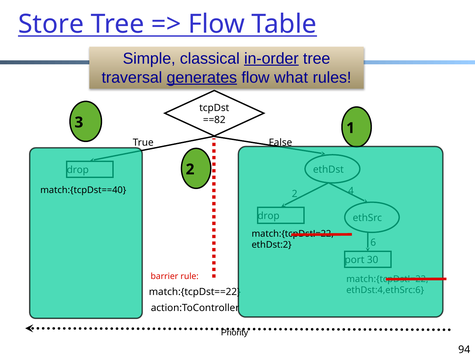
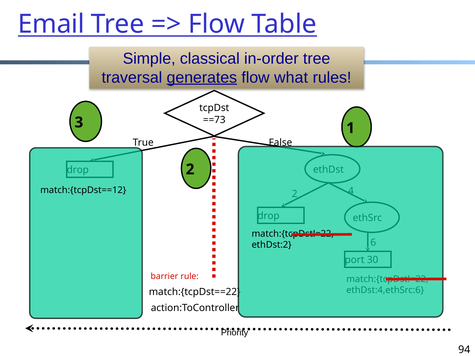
Store: Store -> Email
in-order underline: present -> none
==82: ==82 -> ==73
match:{tcpDst==40: match:{tcpDst==40 -> match:{tcpDst==12
